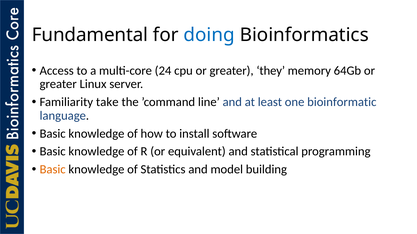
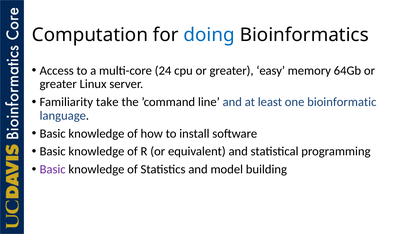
Fundamental: Fundamental -> Computation
they: they -> easy
Basic at (53, 170) colour: orange -> purple
